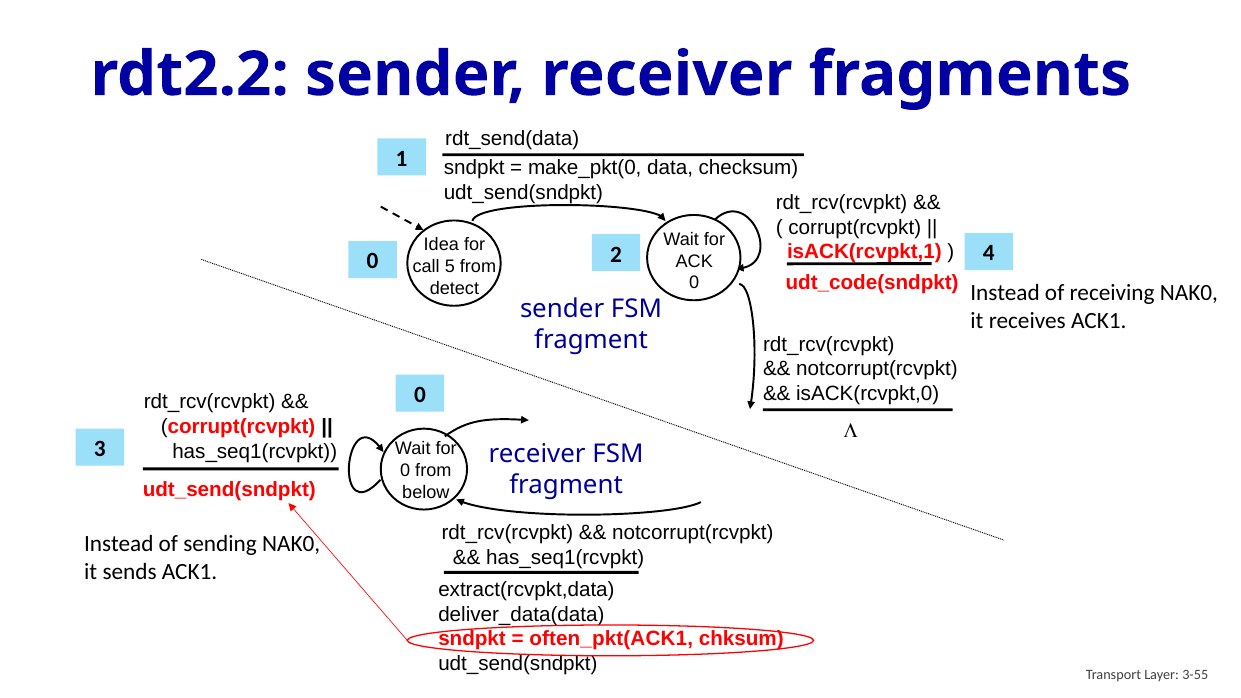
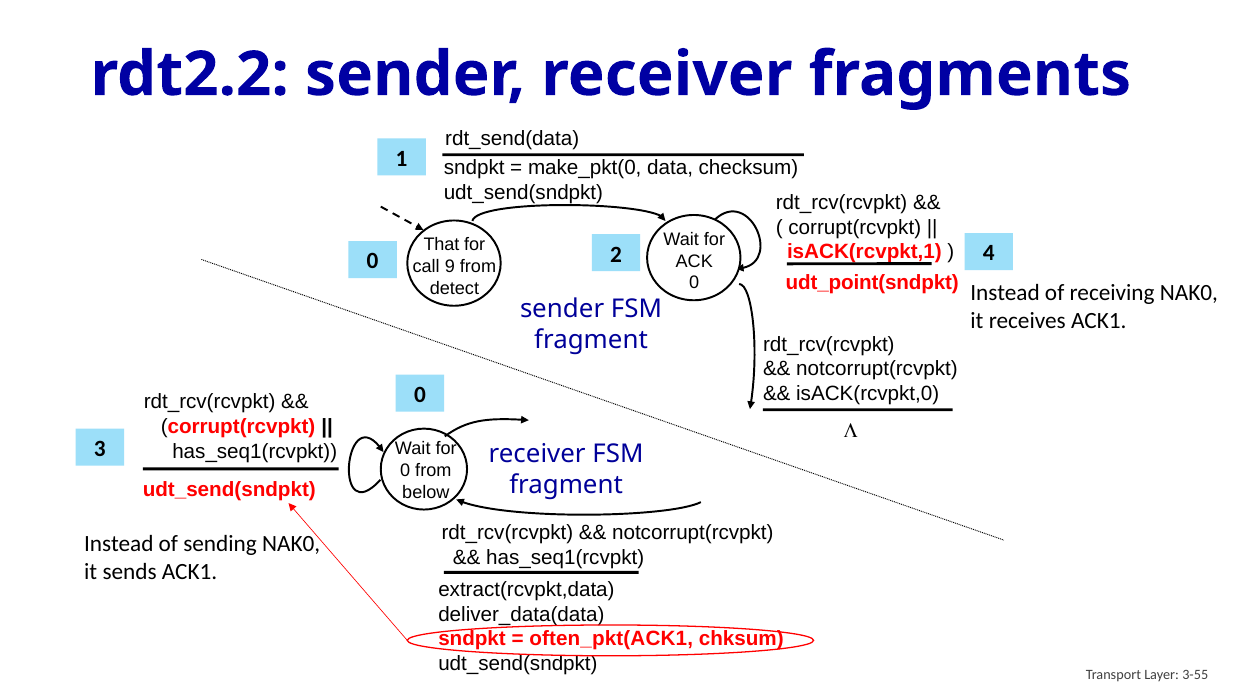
Idea: Idea -> That
5: 5 -> 9
udt_code(sndpkt: udt_code(sndpkt -> udt_point(sndpkt
